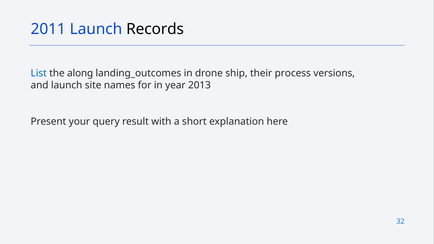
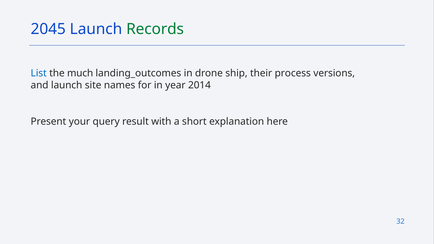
2011: 2011 -> 2045
Records colour: black -> green
along: along -> much
2013: 2013 -> 2014
